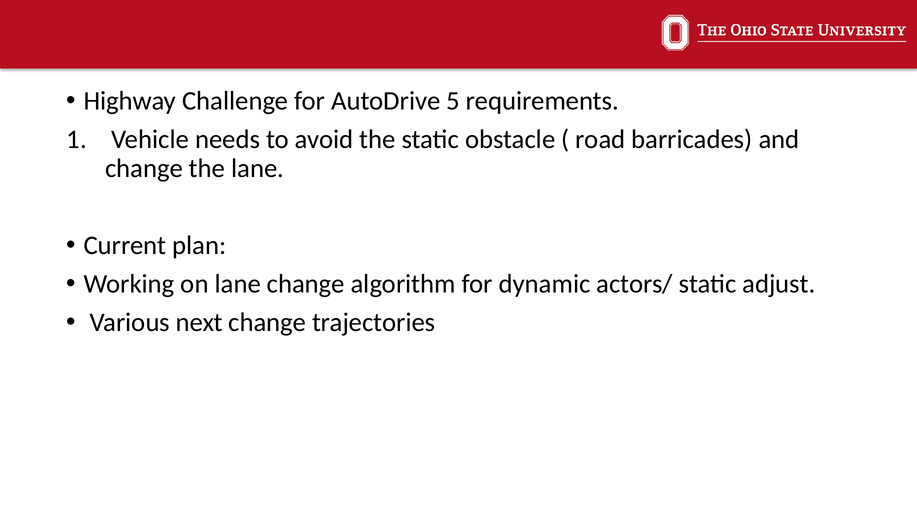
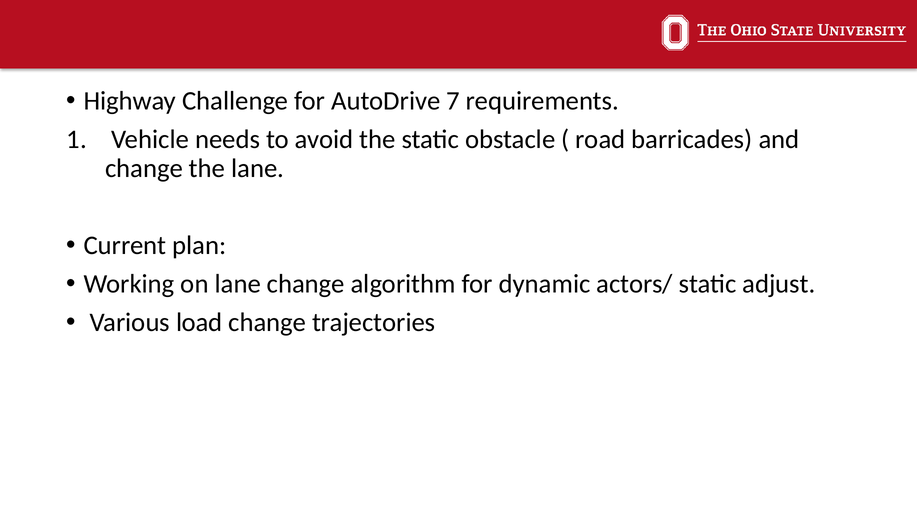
5: 5 -> 7
next: next -> load
